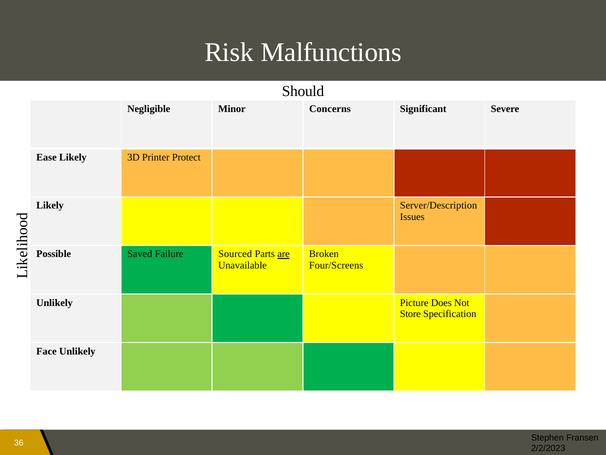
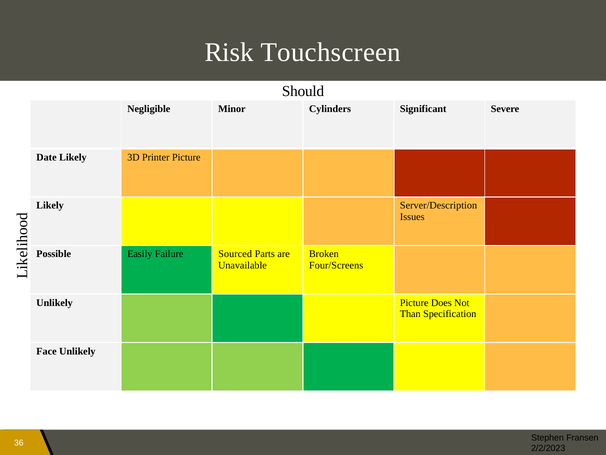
Malfunctions: Malfunctions -> Touchscreen
Concerns: Concerns -> Cylinders
Ease: Ease -> Date
Printer Protect: Protect -> Picture
Saved: Saved -> Easily
are underline: present -> none
Store: Store -> Than
